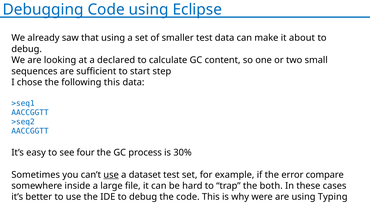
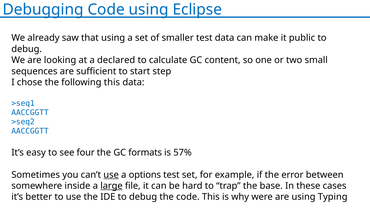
about: about -> public
process: process -> formats
30%: 30% -> 57%
dataset: dataset -> options
compare: compare -> between
large underline: none -> present
both: both -> base
